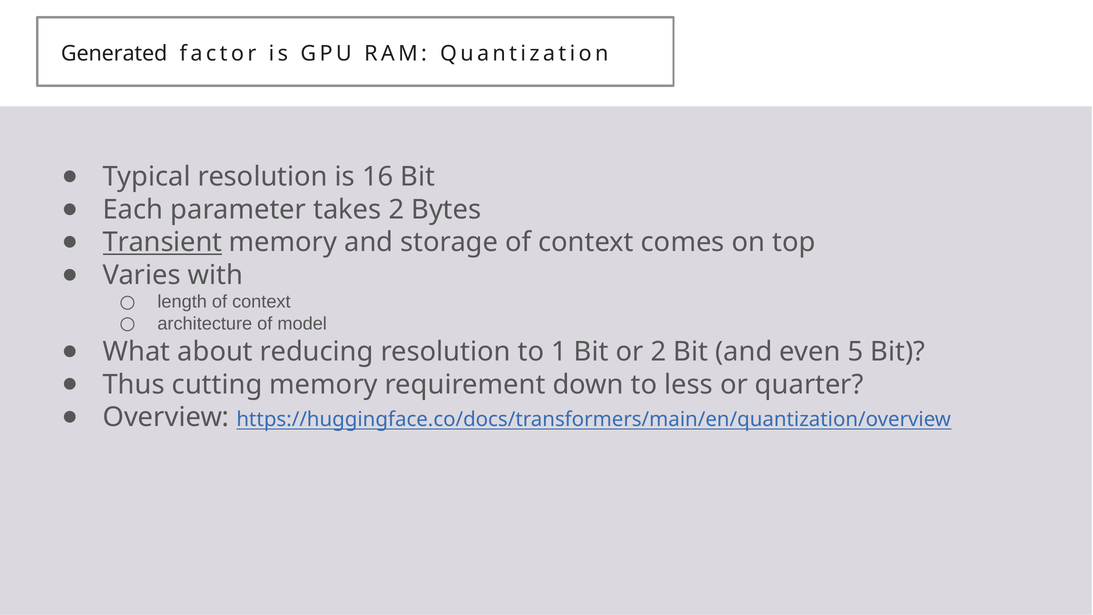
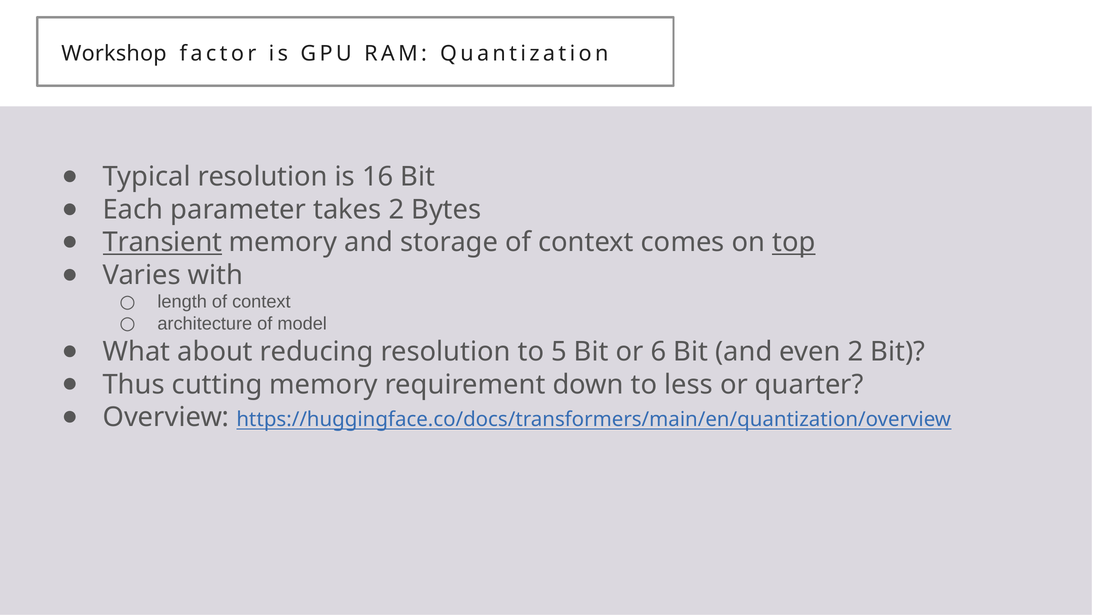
Generated: Generated -> Workshop
top underline: none -> present
1: 1 -> 5
or 2: 2 -> 6
even 5: 5 -> 2
